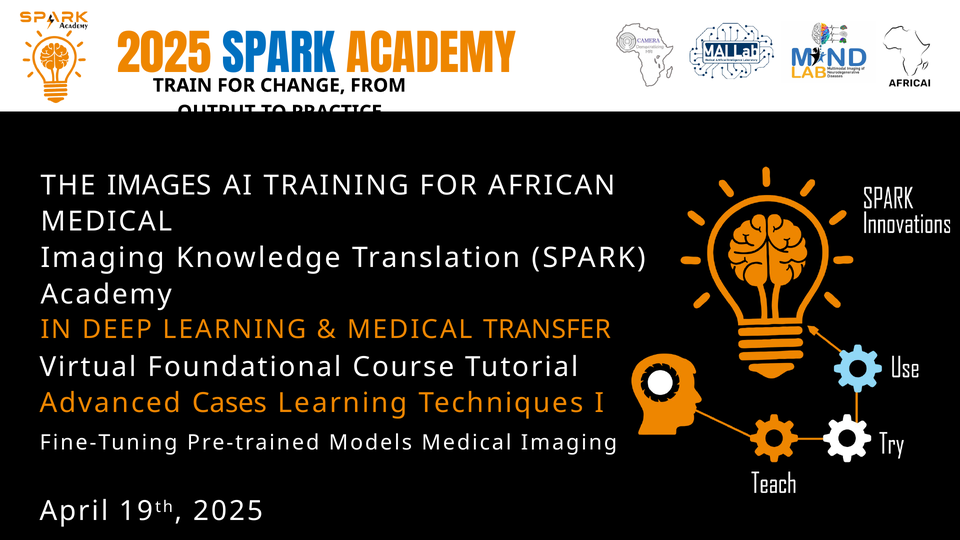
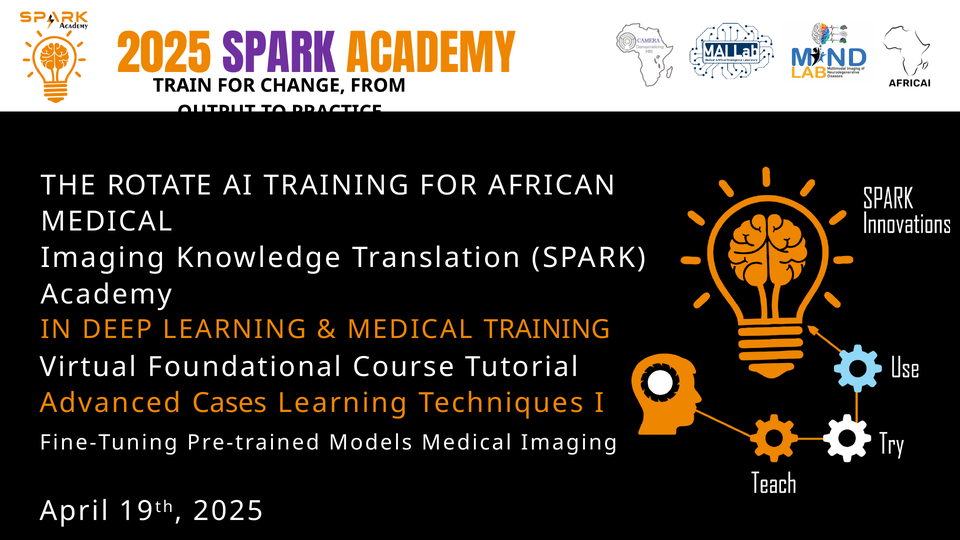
SPARK at (279, 56) colour: blue -> purple
IMAGES: IMAGES -> ROTATE
MEDICAL TRANSFER: TRANSFER -> TRAINING
